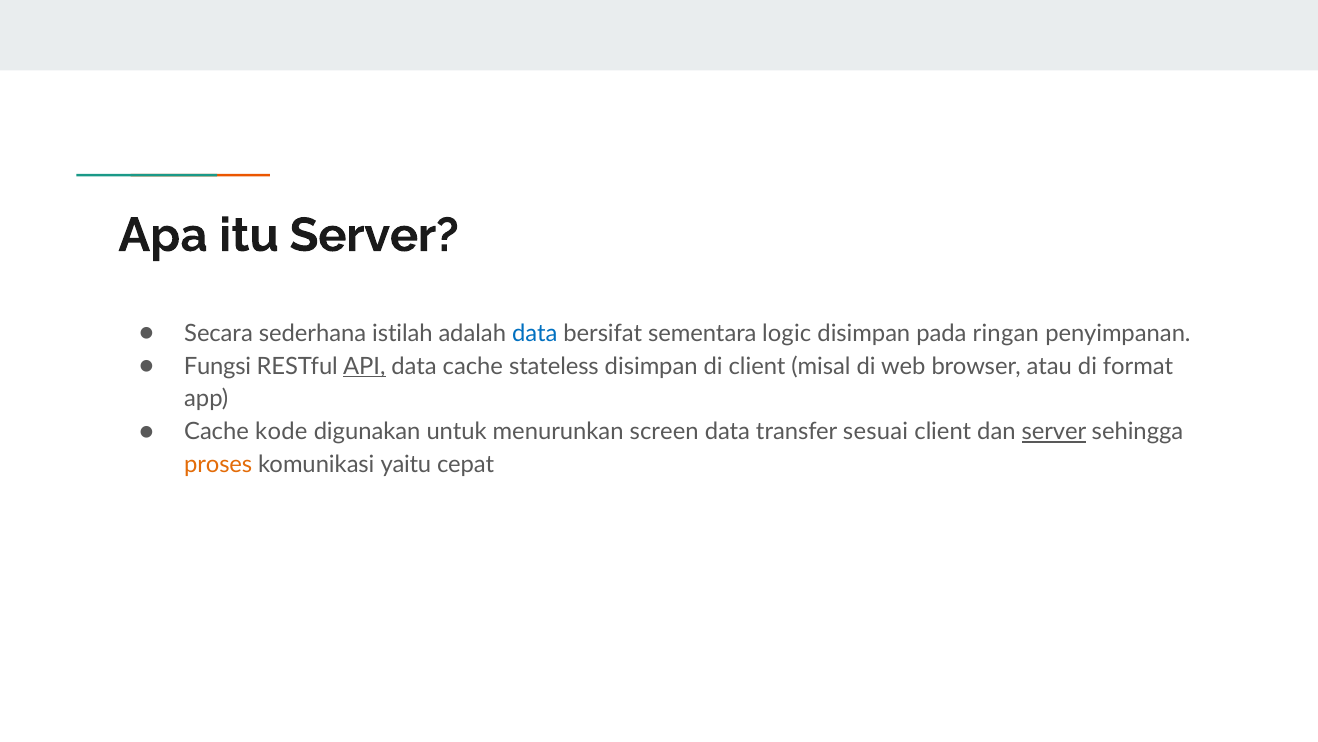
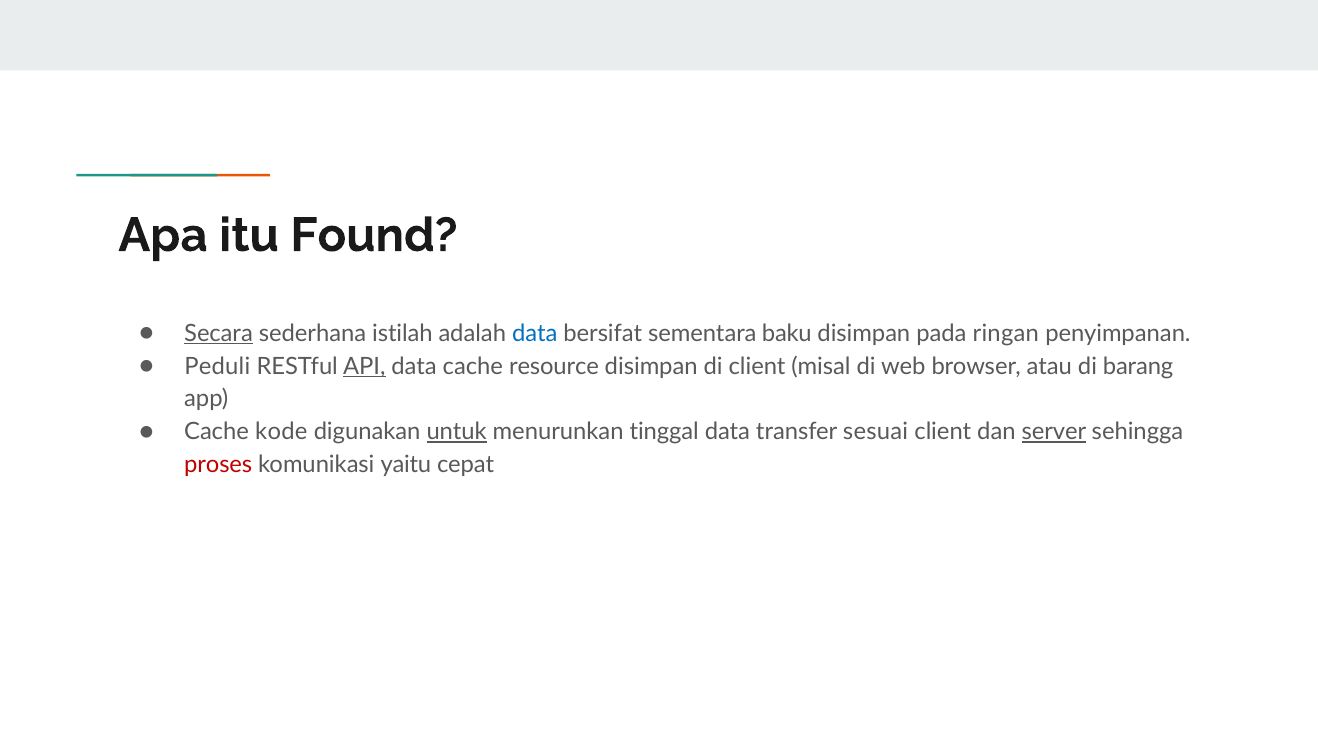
itu Server: Server -> Found
Secara underline: none -> present
logic: logic -> baku
Fungsi: Fungsi -> Peduli
stateless: stateless -> resource
format: format -> barang
untuk underline: none -> present
screen: screen -> tinggal
proses colour: orange -> red
